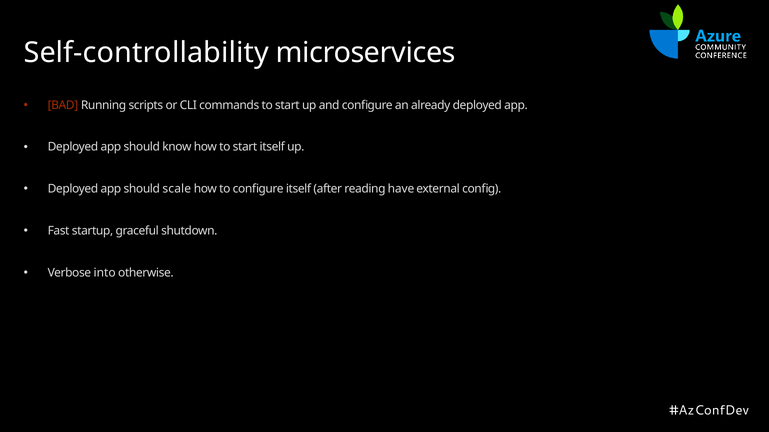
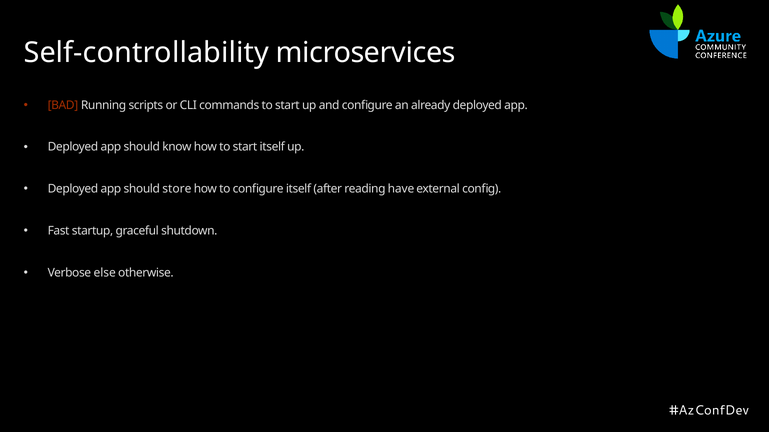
scale: scale -> store
into: into -> else
